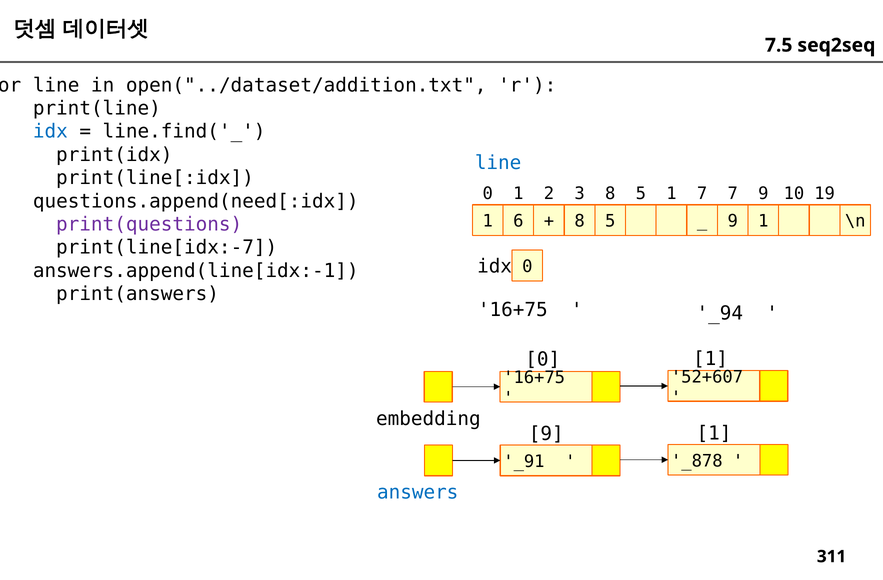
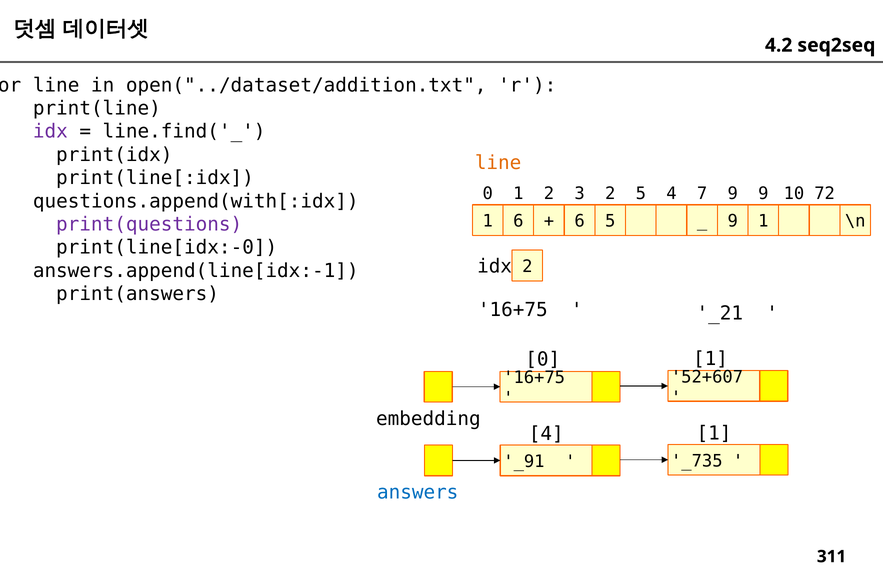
7.5: 7.5 -> 4.2
idx at (50, 132) colour: blue -> purple
line at (498, 163) colour: blue -> orange
3 8: 8 -> 2
5 1: 1 -> 4
7 7: 7 -> 9
19: 19 -> 72
questions.append(need[:idx: questions.append(need[:idx -> questions.append(with[:idx
8 at (580, 221): 8 -> 6
print(line[idx:-7: print(line[idx:-7 -> print(line[idx:-0
idx 0: 0 -> 2
_94: _94 -> _21
9 at (546, 434): 9 -> 4
_878: _878 -> _735
